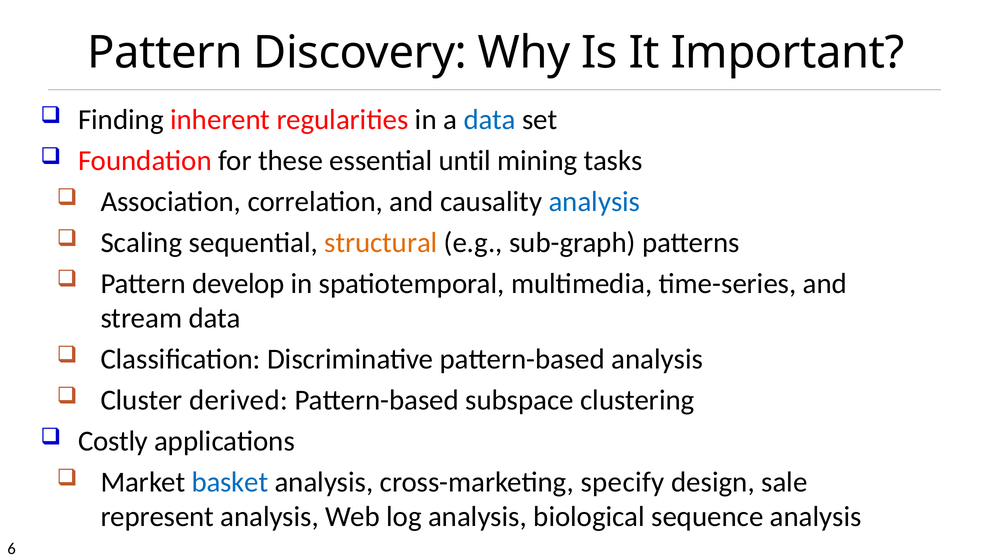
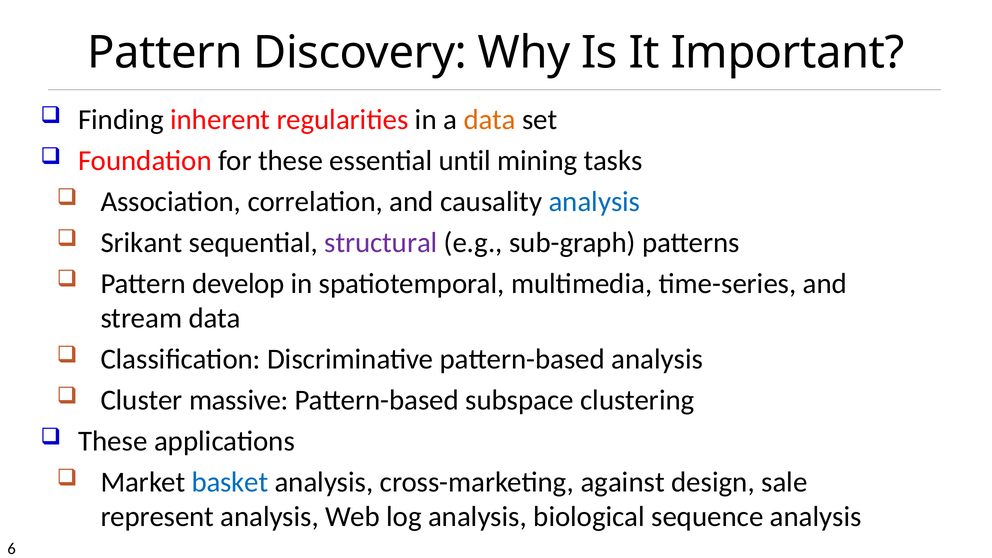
data at (490, 120) colour: blue -> orange
Scaling: Scaling -> Srikant
structural colour: orange -> purple
derived: derived -> massive
Costly at (113, 441): Costly -> These
specify: specify -> against
